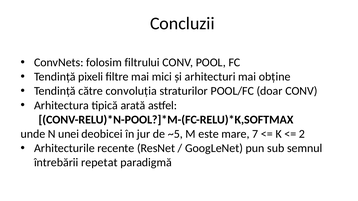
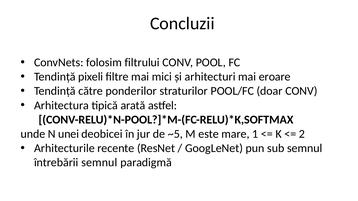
obține: obține -> eroare
convoluția: convoluția -> ponderilor
7: 7 -> 1
întrebării repetat: repetat -> semnul
